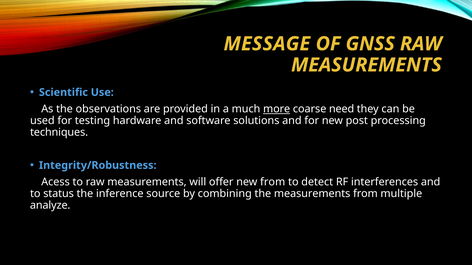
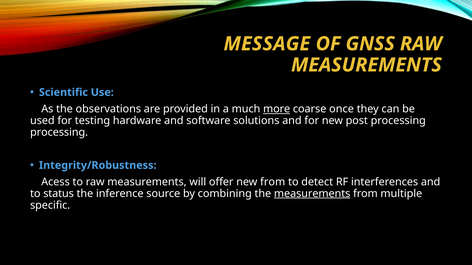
need: need -> once
techniques at (59, 132): techniques -> processing
measurements at (312, 194) underline: none -> present
analyze: analyze -> specific
